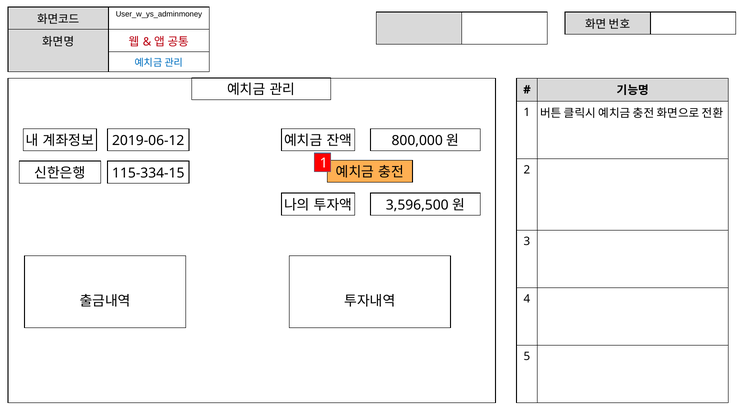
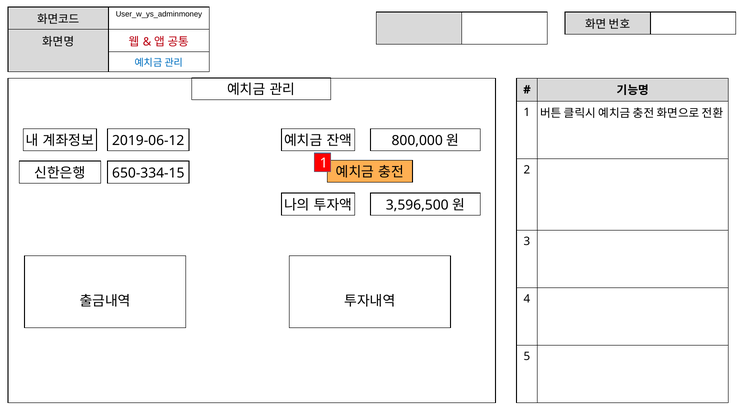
115-334-15: 115-334-15 -> 650-334-15
